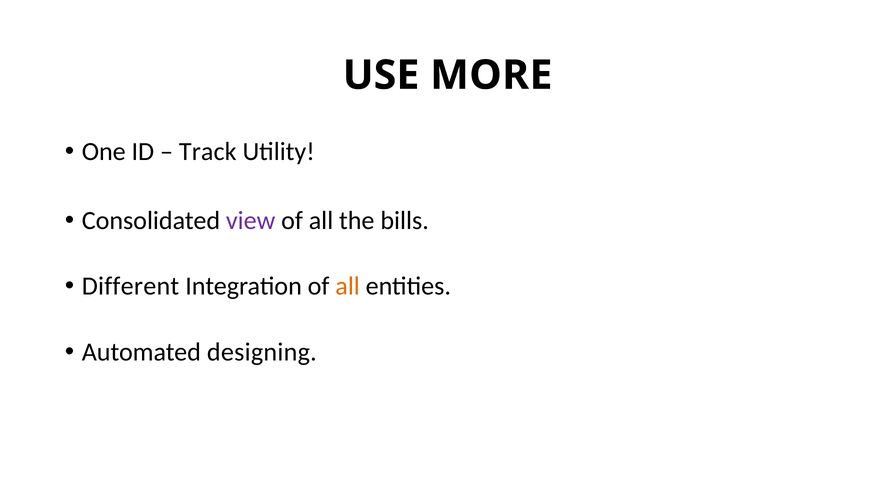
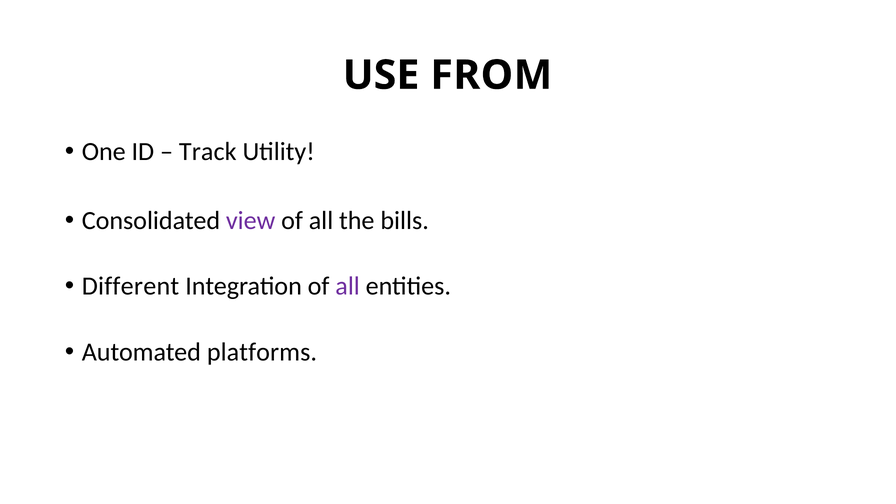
MORE: MORE -> FROM
all at (348, 286) colour: orange -> purple
designing: designing -> platforms
